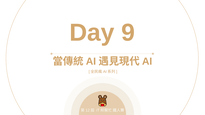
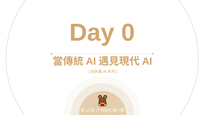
9: 9 -> 0
